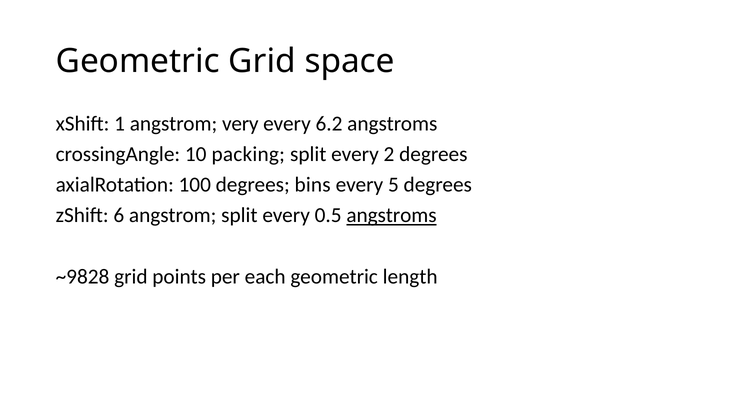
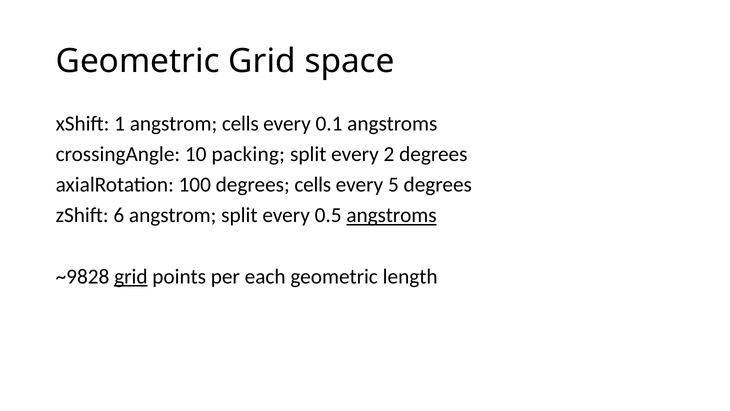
angstrom very: very -> cells
6.2: 6.2 -> 0.1
degrees bins: bins -> cells
grid at (131, 276) underline: none -> present
